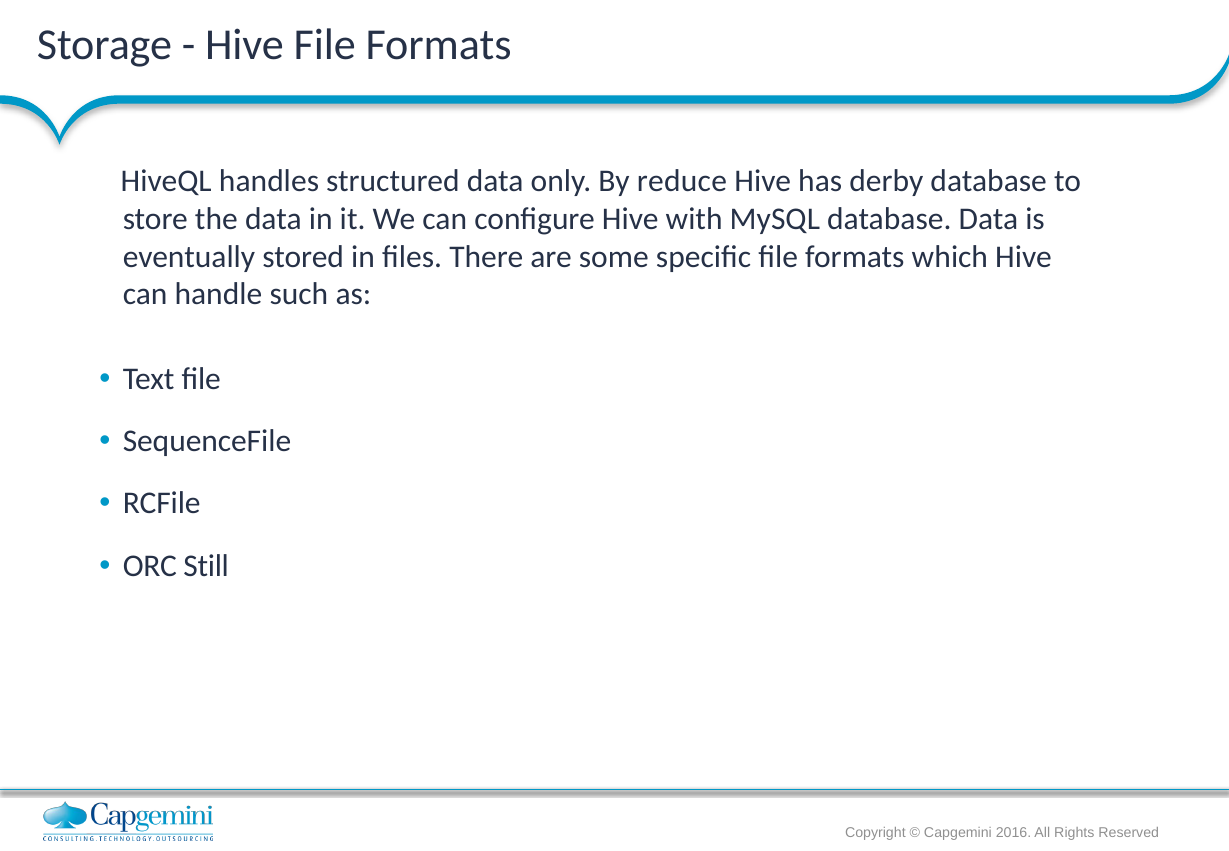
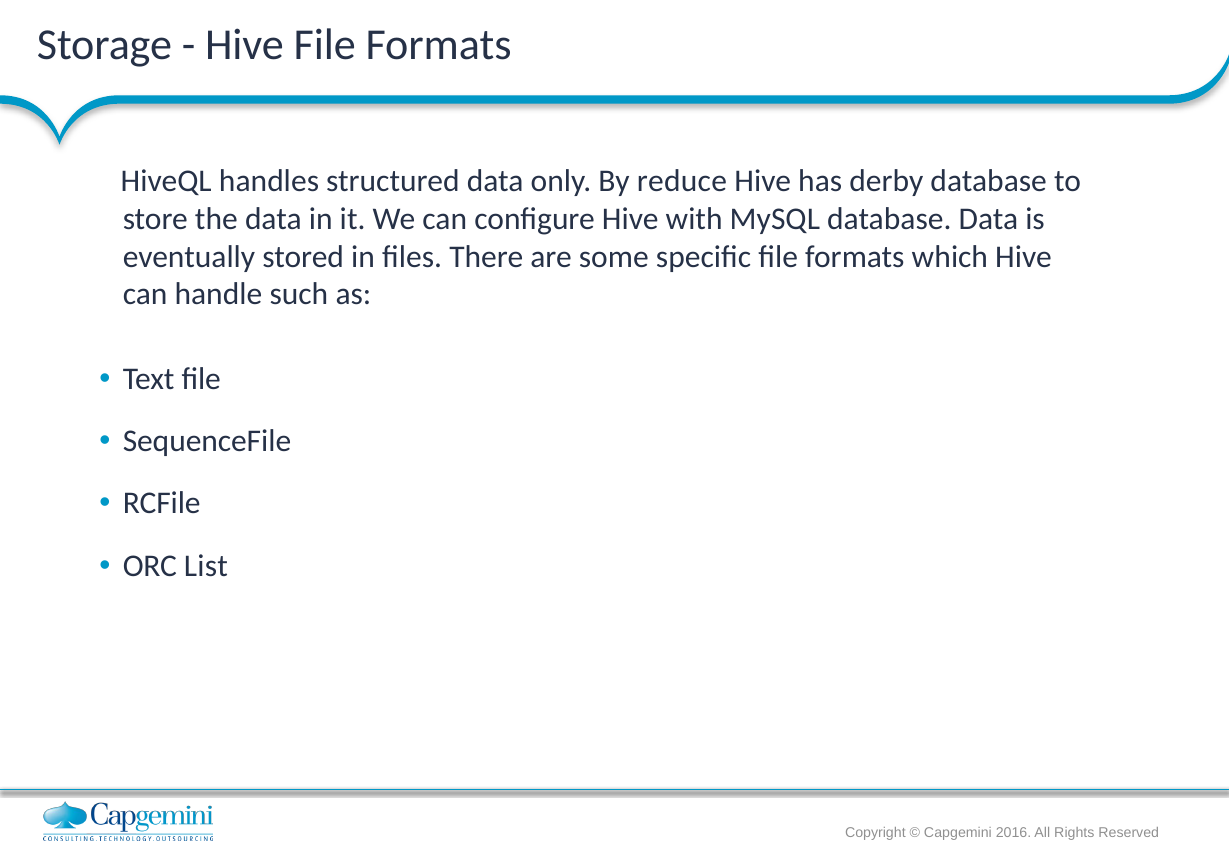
Still: Still -> List
